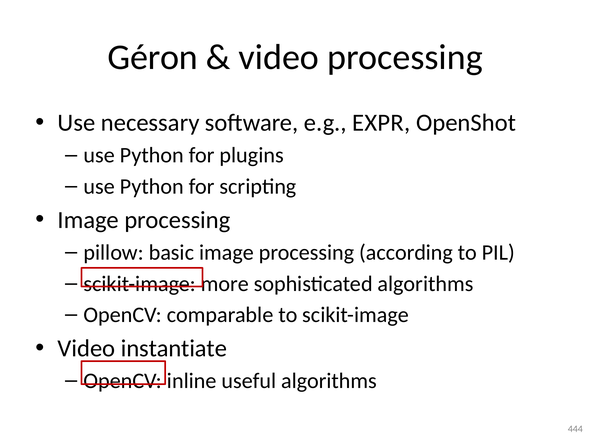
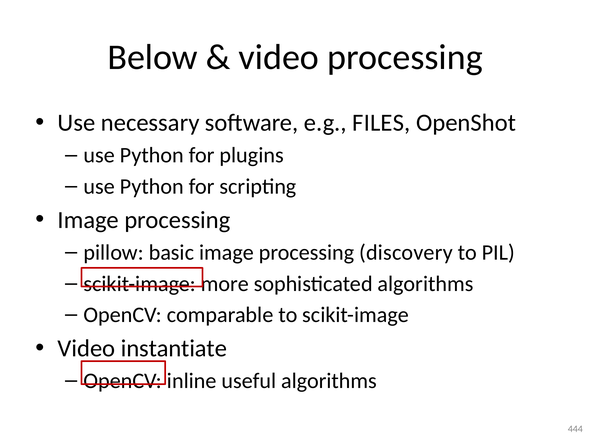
Géron: Géron -> Below
EXPR: EXPR -> FILES
according: according -> discovery
